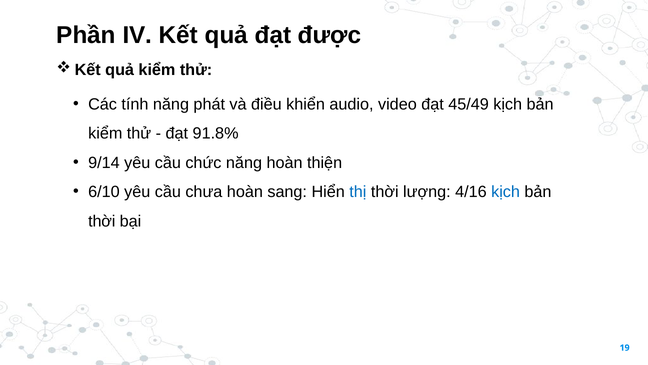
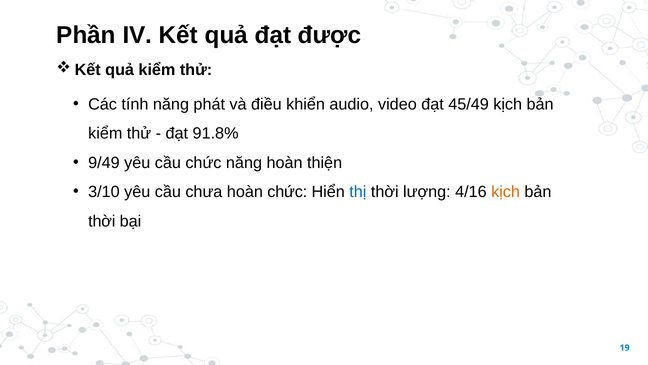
9/14: 9/14 -> 9/49
6/10: 6/10 -> 3/10
hoàn sang: sang -> chức
kịch at (506, 192) colour: blue -> orange
